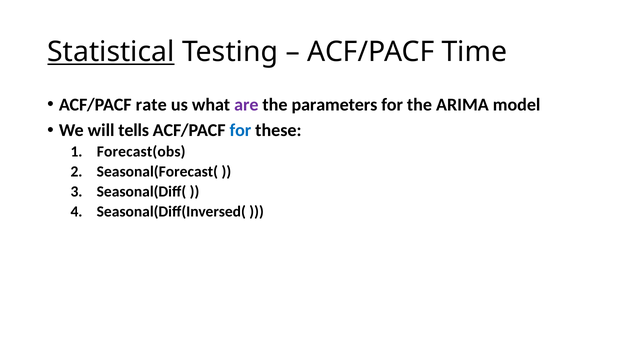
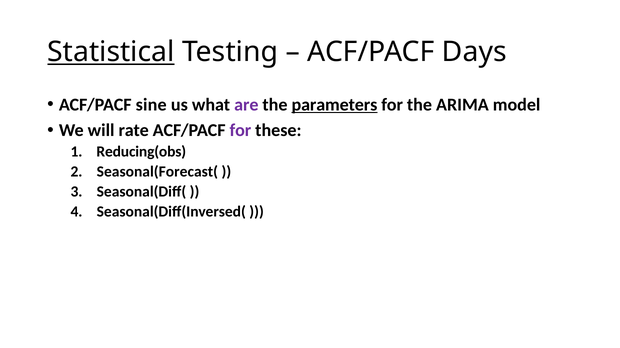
Time: Time -> Days
rate: rate -> sine
parameters underline: none -> present
tells: tells -> rate
for at (240, 131) colour: blue -> purple
Forecast(obs: Forecast(obs -> Reducing(obs
